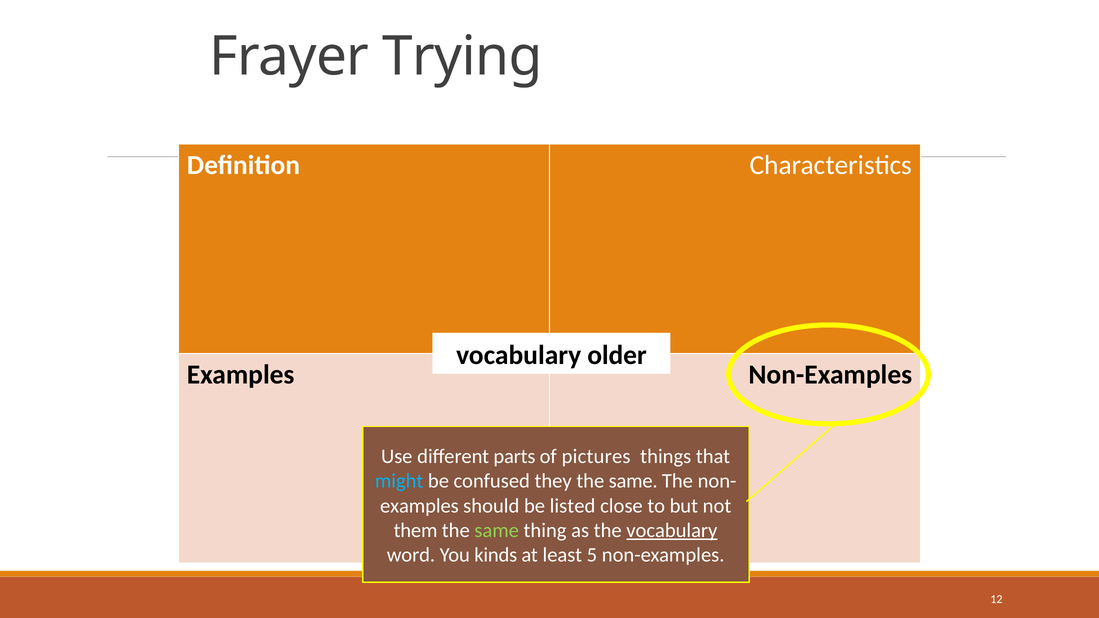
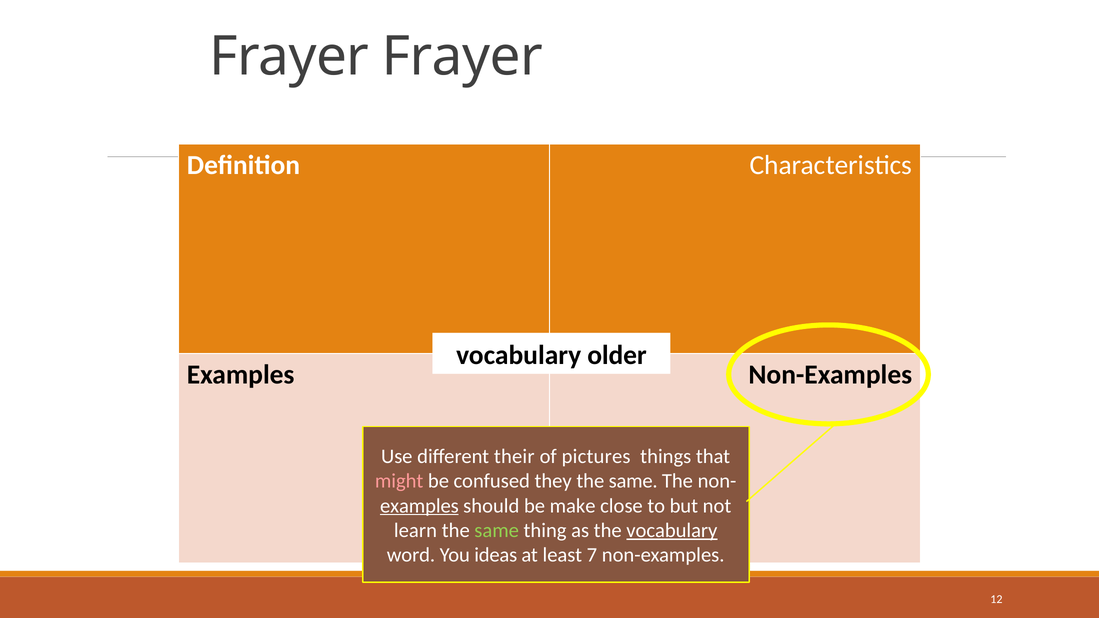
Frayer Trying: Trying -> Frayer
parts: parts -> their
might colour: light blue -> pink
examples at (419, 506) underline: none -> present
listed: listed -> make
them: them -> learn
kinds: kinds -> ideas
5: 5 -> 7
